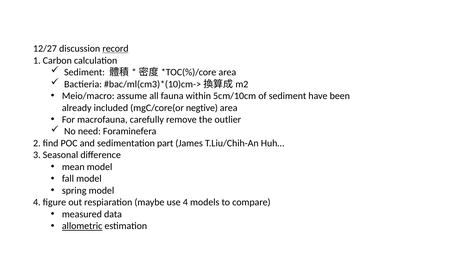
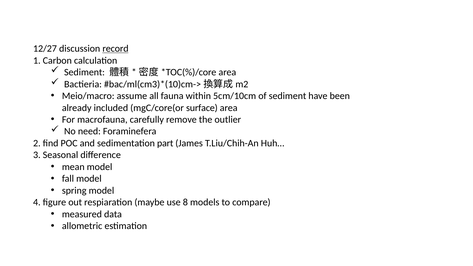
negtive: negtive -> surface
use 4: 4 -> 8
allometric underline: present -> none
